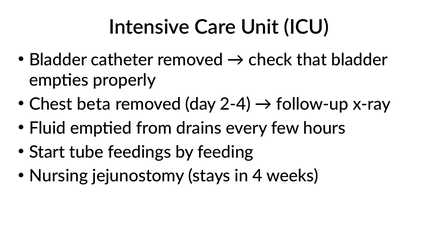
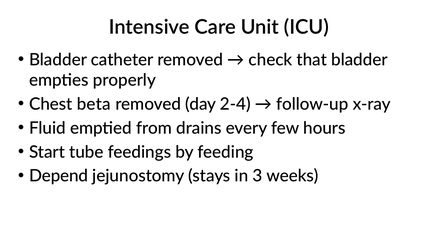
Nursing: Nursing -> Depend
4: 4 -> 3
